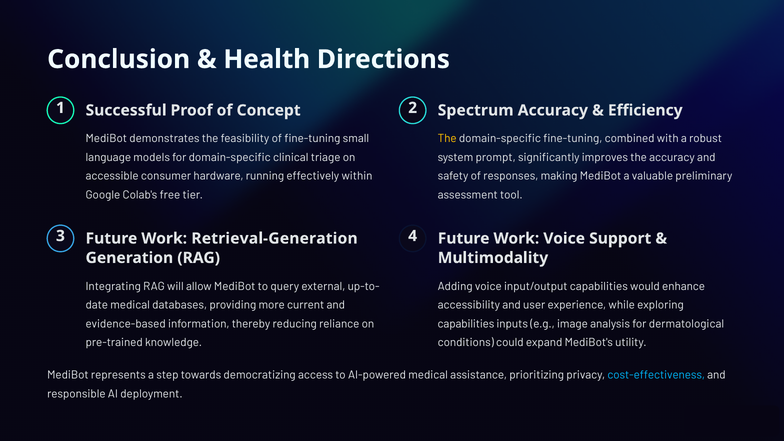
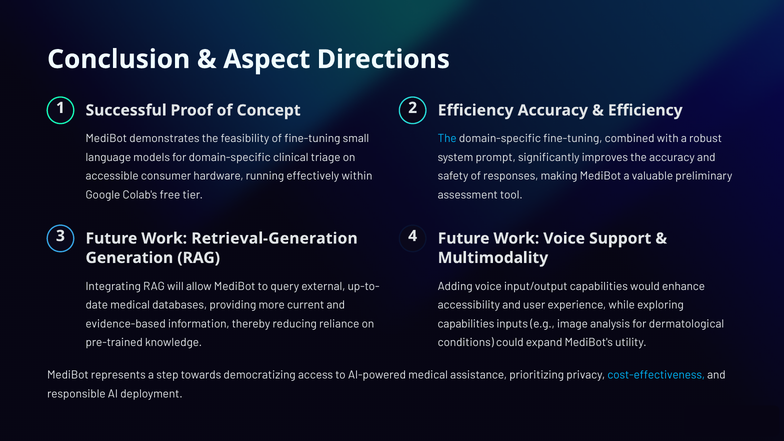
Health: Health -> Aspect
2 Spectrum: Spectrum -> Efficiency
The at (447, 139) colour: yellow -> light blue
